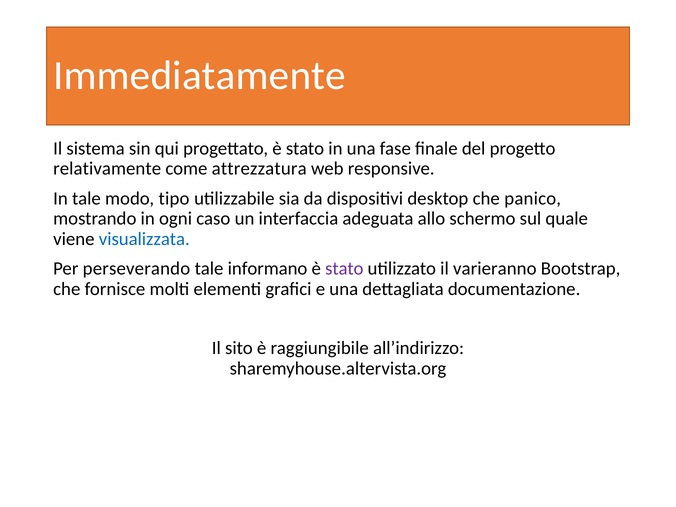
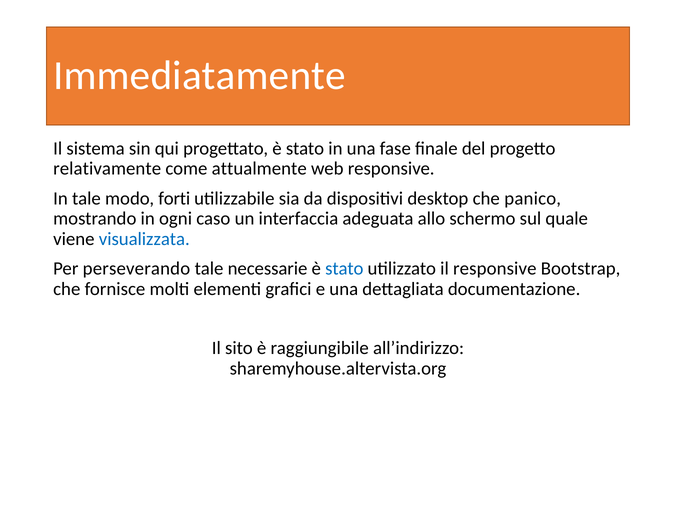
attrezzatura: attrezzatura -> attualmente
tipo: tipo -> forti
informano: informano -> necessarie
stato at (344, 269) colour: purple -> blue
il varieranno: varieranno -> responsive
